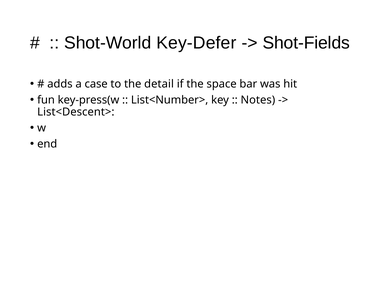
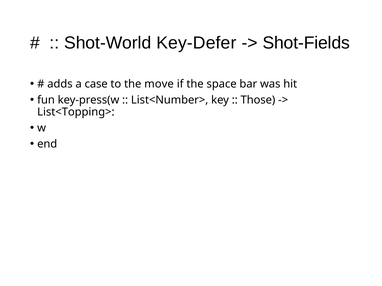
detail: detail -> move
Notes: Notes -> Those
List<Descent>: List<Descent> -> List<Topping>
